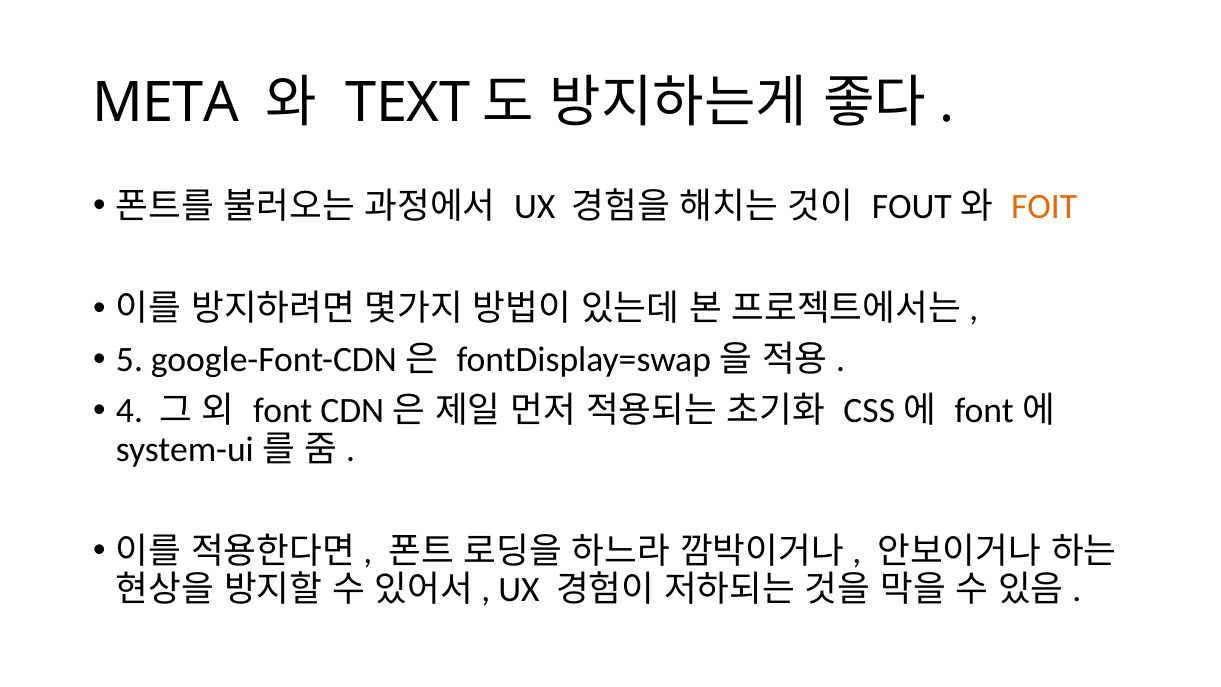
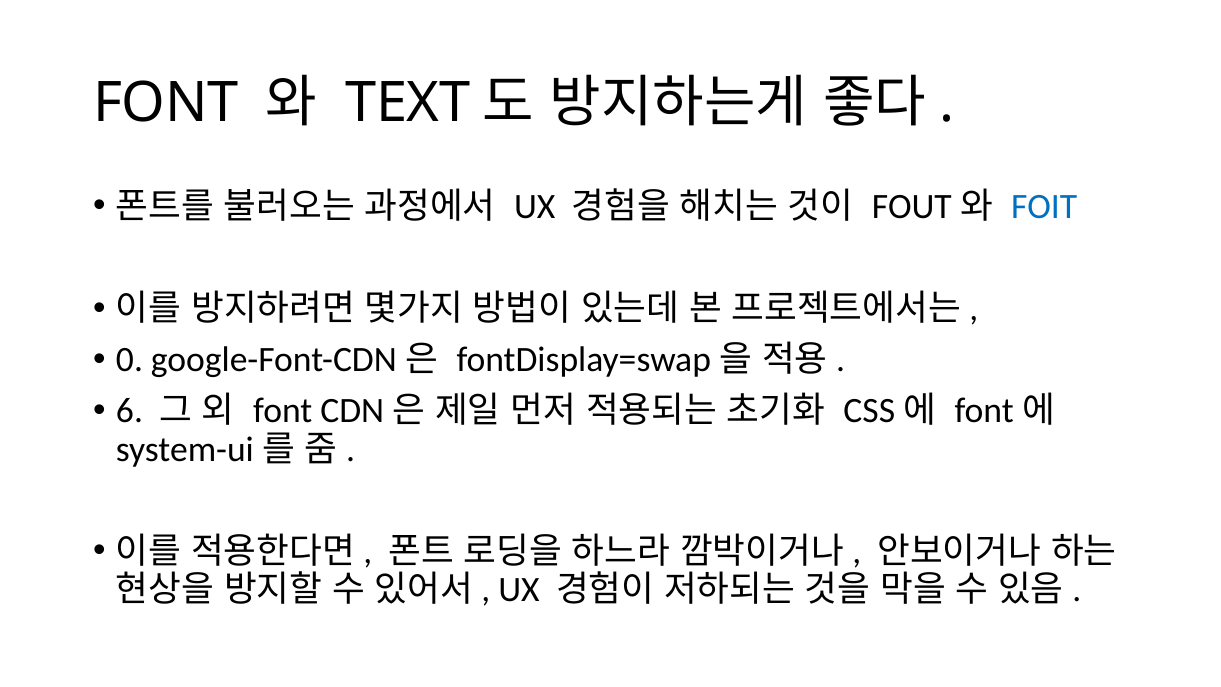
META at (166, 103): META -> FONT
FOIT colour: orange -> blue
5: 5 -> 0
4: 4 -> 6
